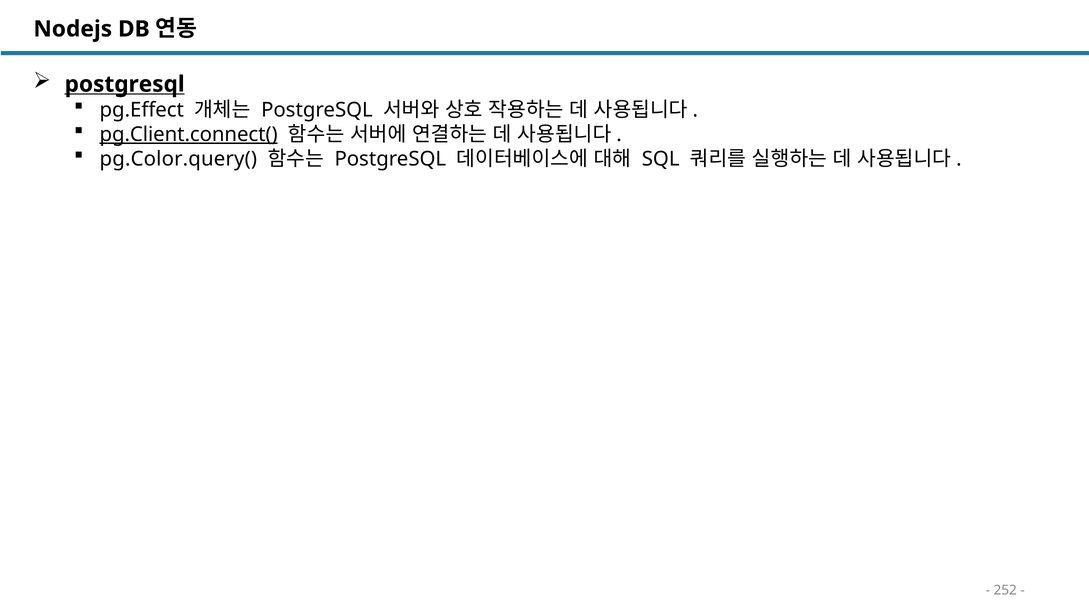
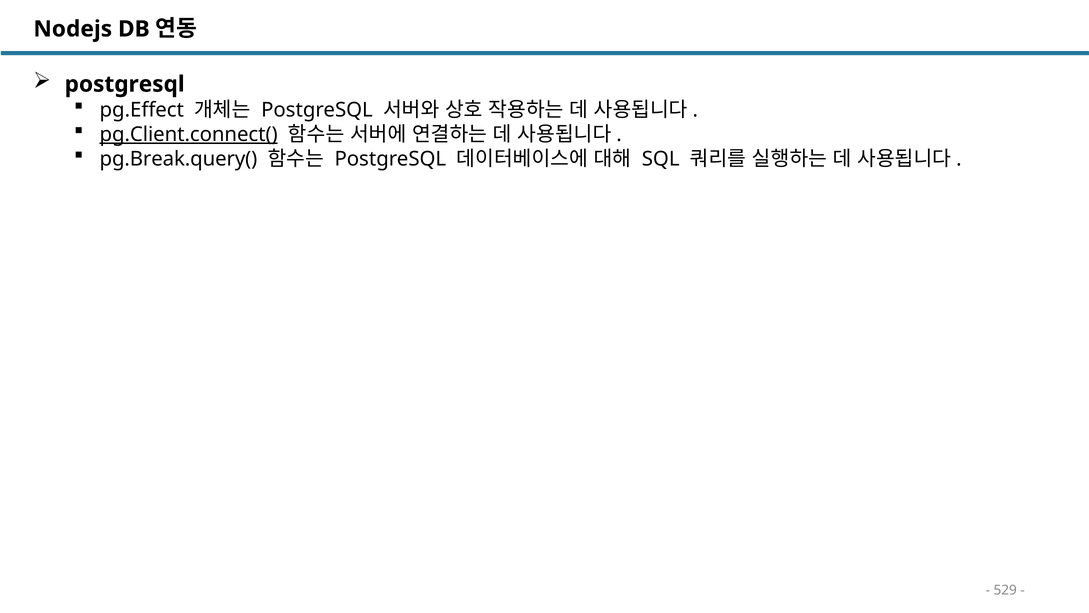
postgresql at (125, 84) underline: present -> none
pg.Color.query(: pg.Color.query( -> pg.Break.query(
252: 252 -> 529
